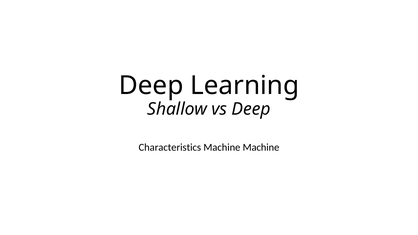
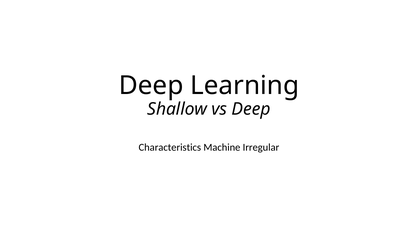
Machine Machine: Machine -> Irregular
